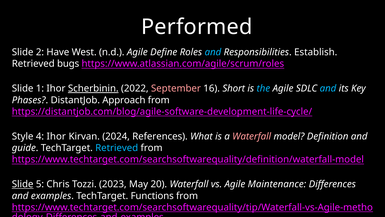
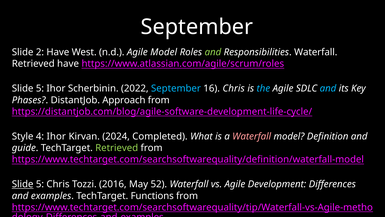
Performed at (197, 27): Performed -> September
Agile Define: Define -> Model
and at (213, 52) colour: light blue -> light green
Responsibilities Establish: Establish -> Waterfall
Retrieved bugs: bugs -> have
1 at (40, 88): 1 -> 5
Scherbinin underline: present -> none
September at (176, 88) colour: pink -> light blue
16 Short: Short -> Chris
References: References -> Completed
Retrieved at (117, 148) colour: light blue -> light green
2023: 2023 -> 2016
20: 20 -> 52
Maintenance: Maintenance -> Development
